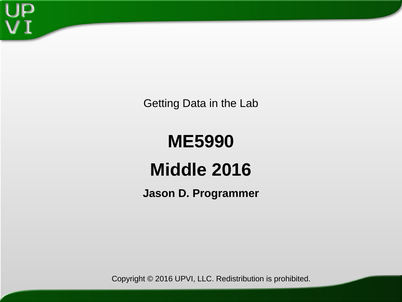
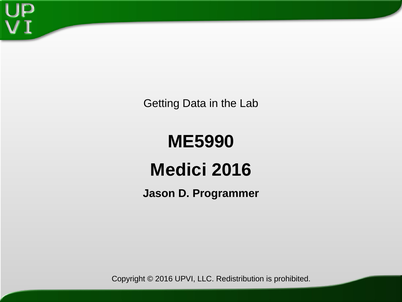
Middle: Middle -> Medici
